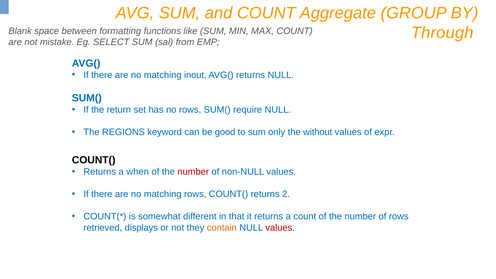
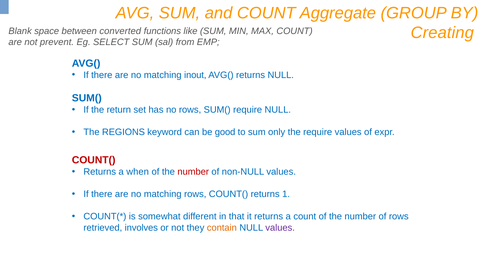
Through: Through -> Creating
formatting: formatting -> converted
mistake: mistake -> prevent
the without: without -> require
COUNT( at (94, 160) colour: black -> red
2: 2 -> 1
displays: displays -> involves
values at (280, 228) colour: red -> purple
